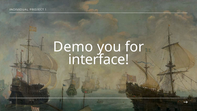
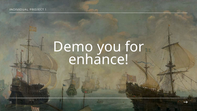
interface: interface -> enhance
